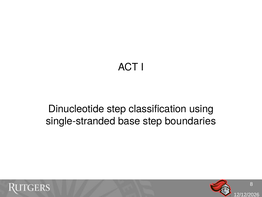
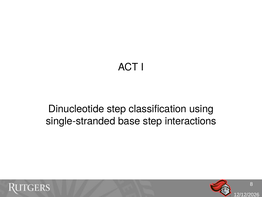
boundaries: boundaries -> interactions
